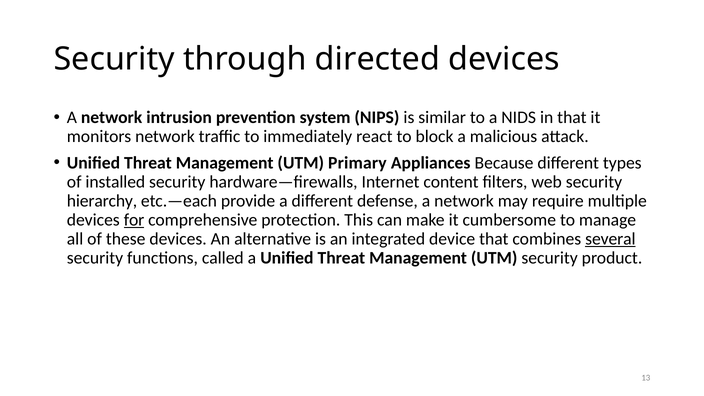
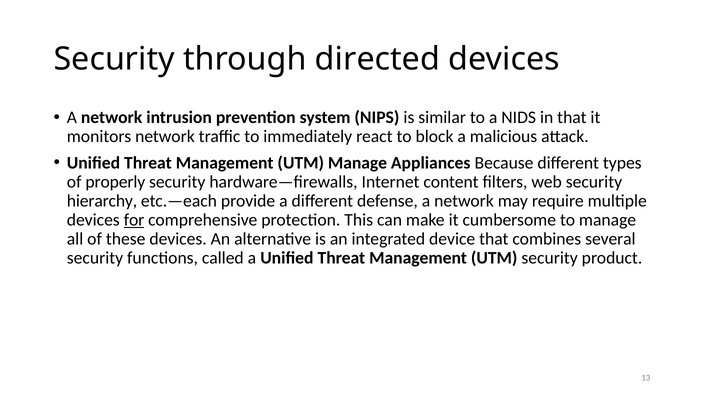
UTM Primary: Primary -> Manage
installed: installed -> properly
several underline: present -> none
